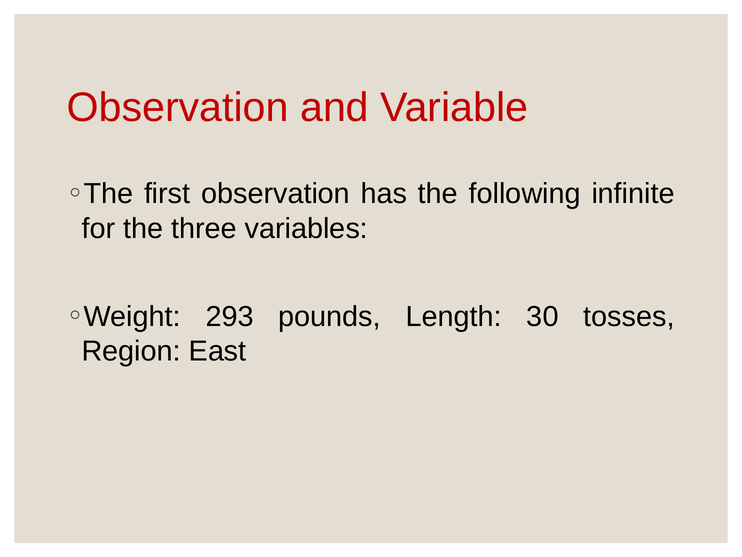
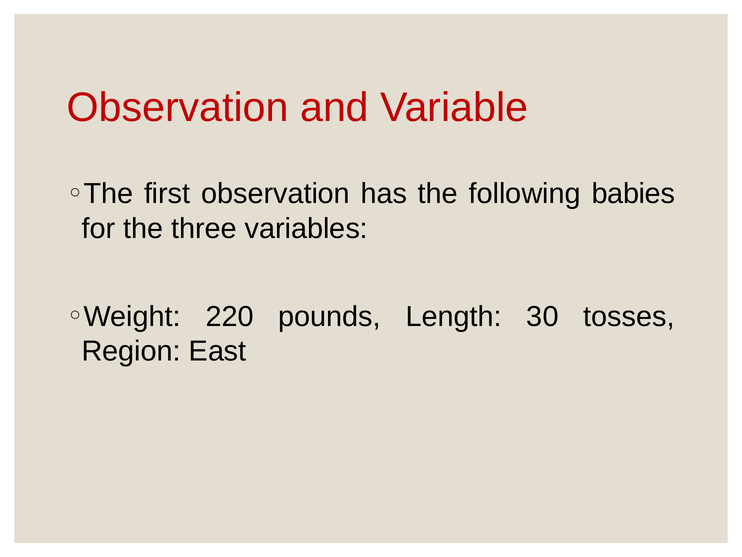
infinite: infinite -> babies
293: 293 -> 220
